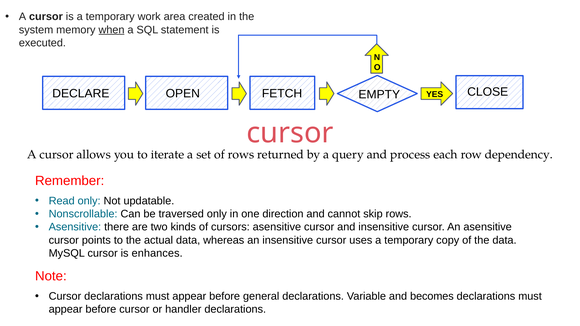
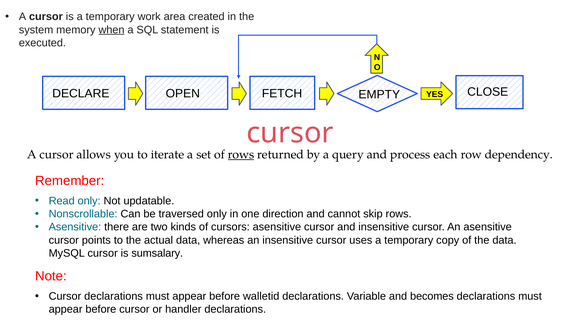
rows at (241, 155) underline: none -> present
enhances: enhances -> sumsalary
general: general -> walletid
